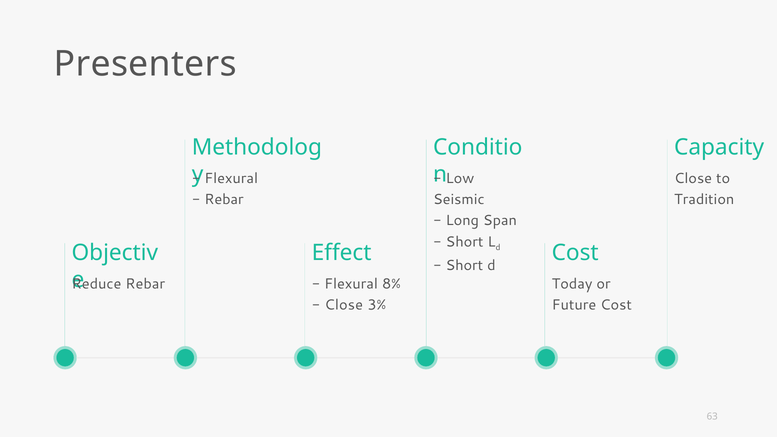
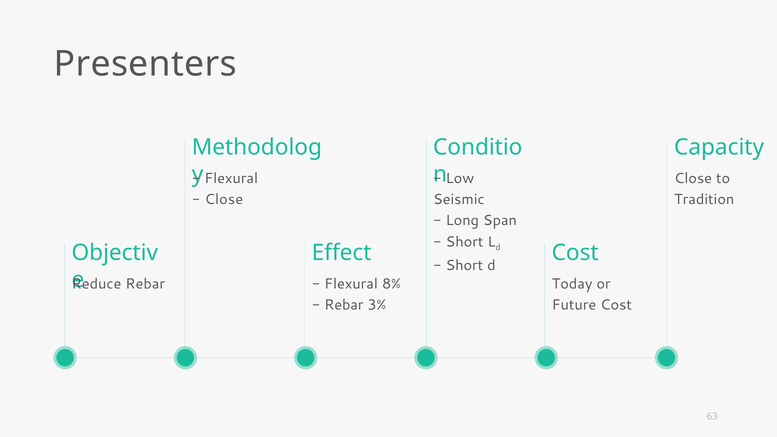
Rebar at (224, 200): Rebar -> Close
Close at (344, 305): Close -> Rebar
